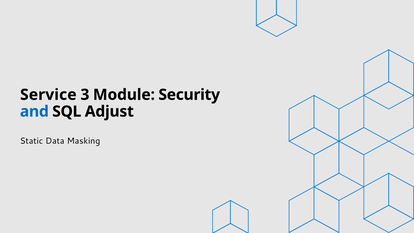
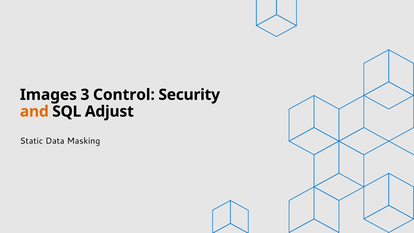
Service: Service -> Images
Module: Module -> Control
and colour: blue -> orange
